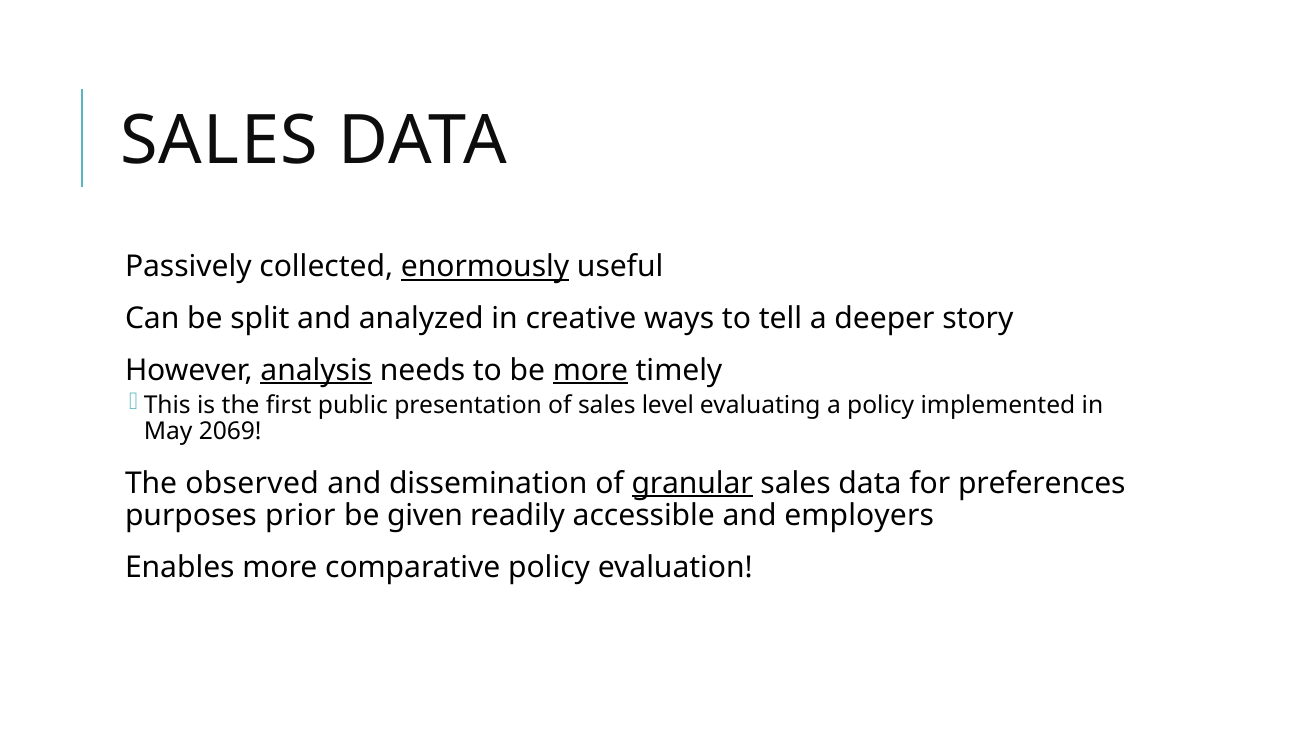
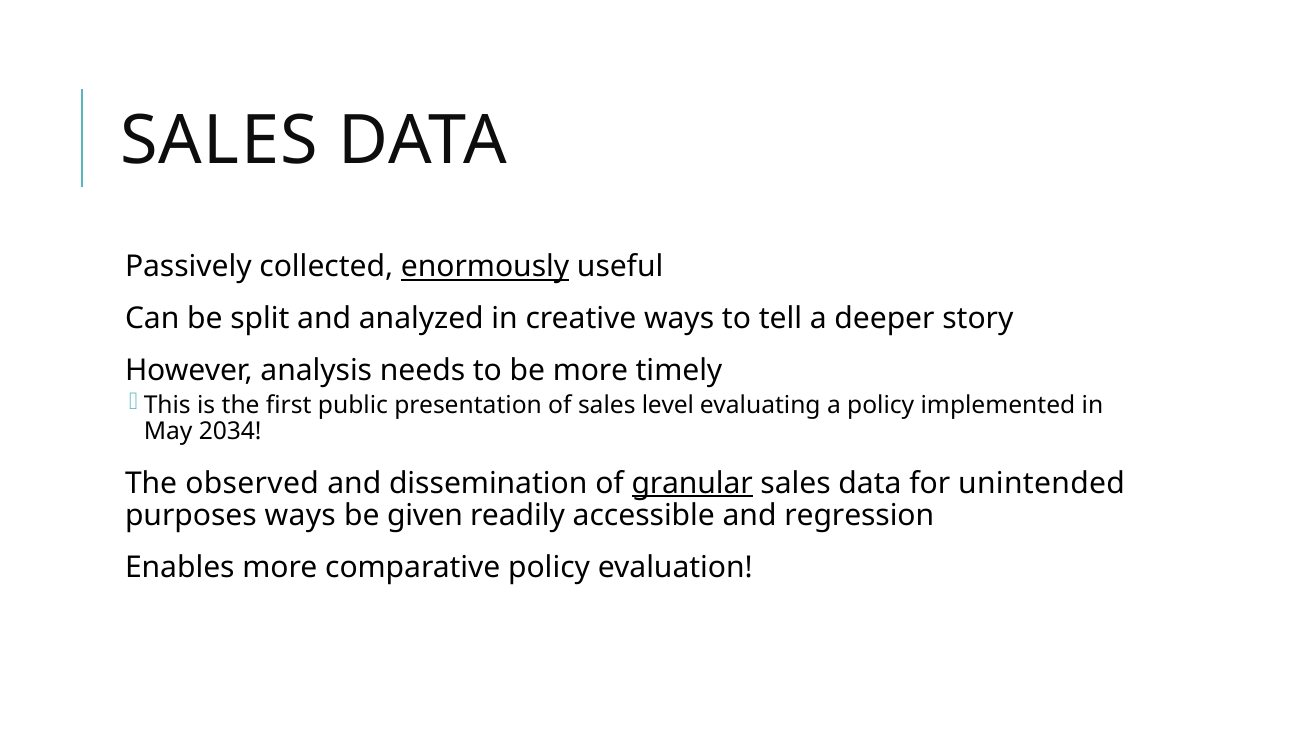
analysis underline: present -> none
more at (590, 370) underline: present -> none
2069: 2069 -> 2034
preferences: preferences -> unintended
purposes prior: prior -> ways
employers: employers -> regression
